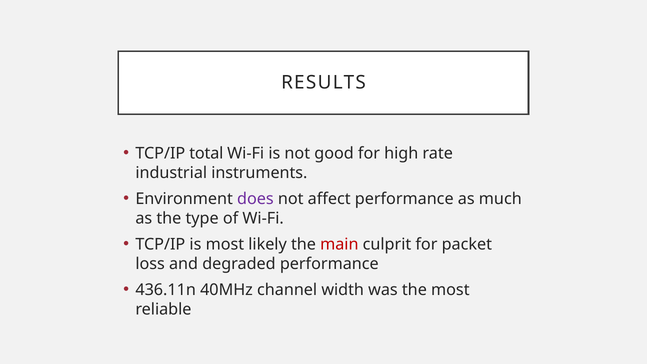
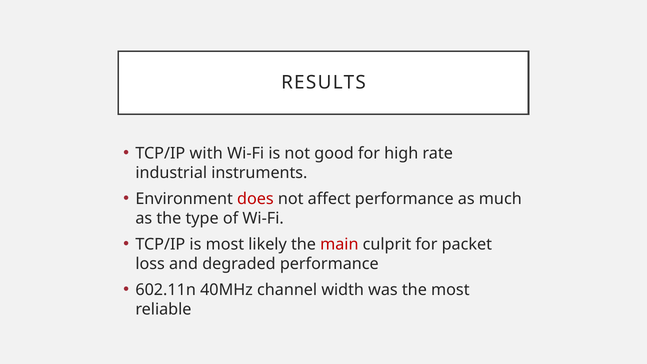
total: total -> with
does colour: purple -> red
436.11n: 436.11n -> 602.11n
